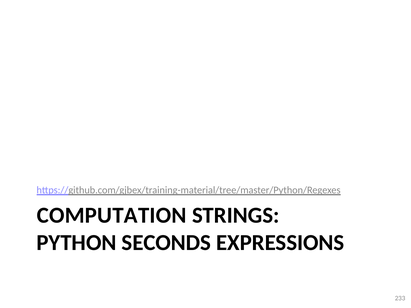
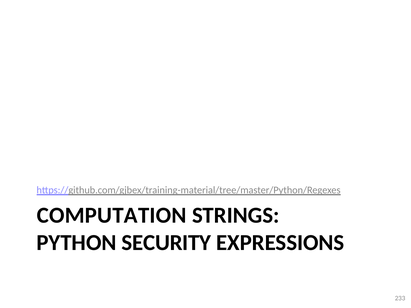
SECONDS: SECONDS -> SECURITY
